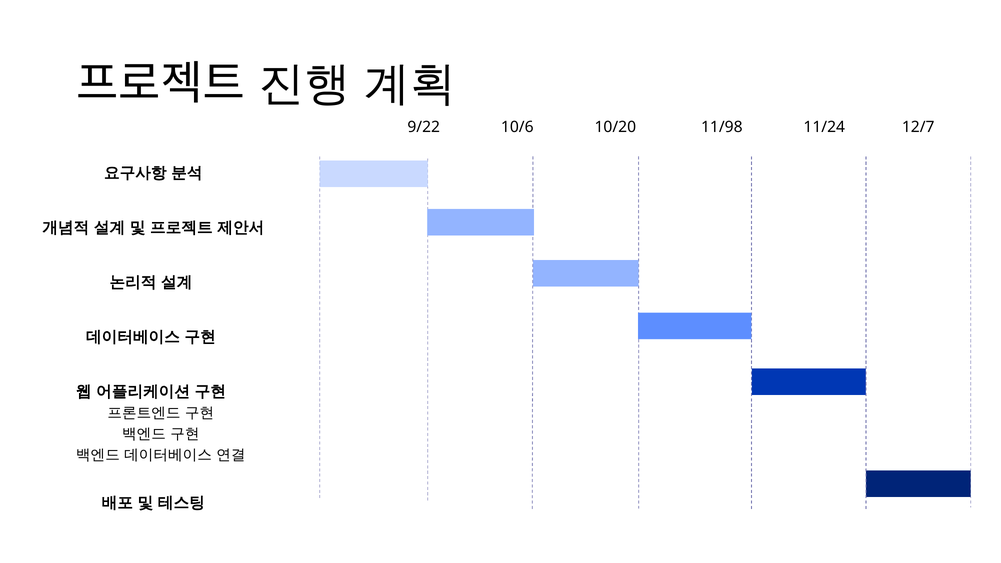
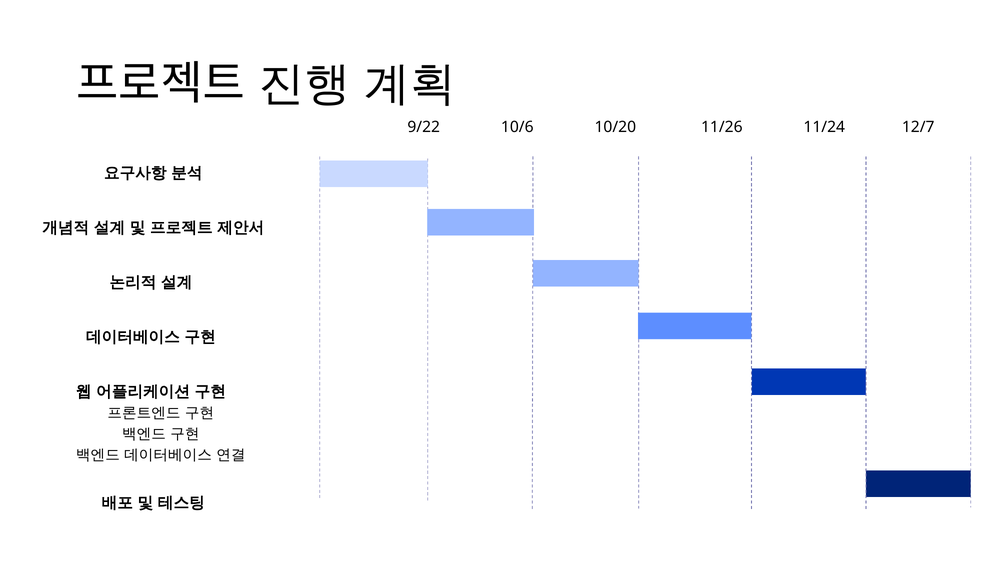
11/98: 11/98 -> 11/26
